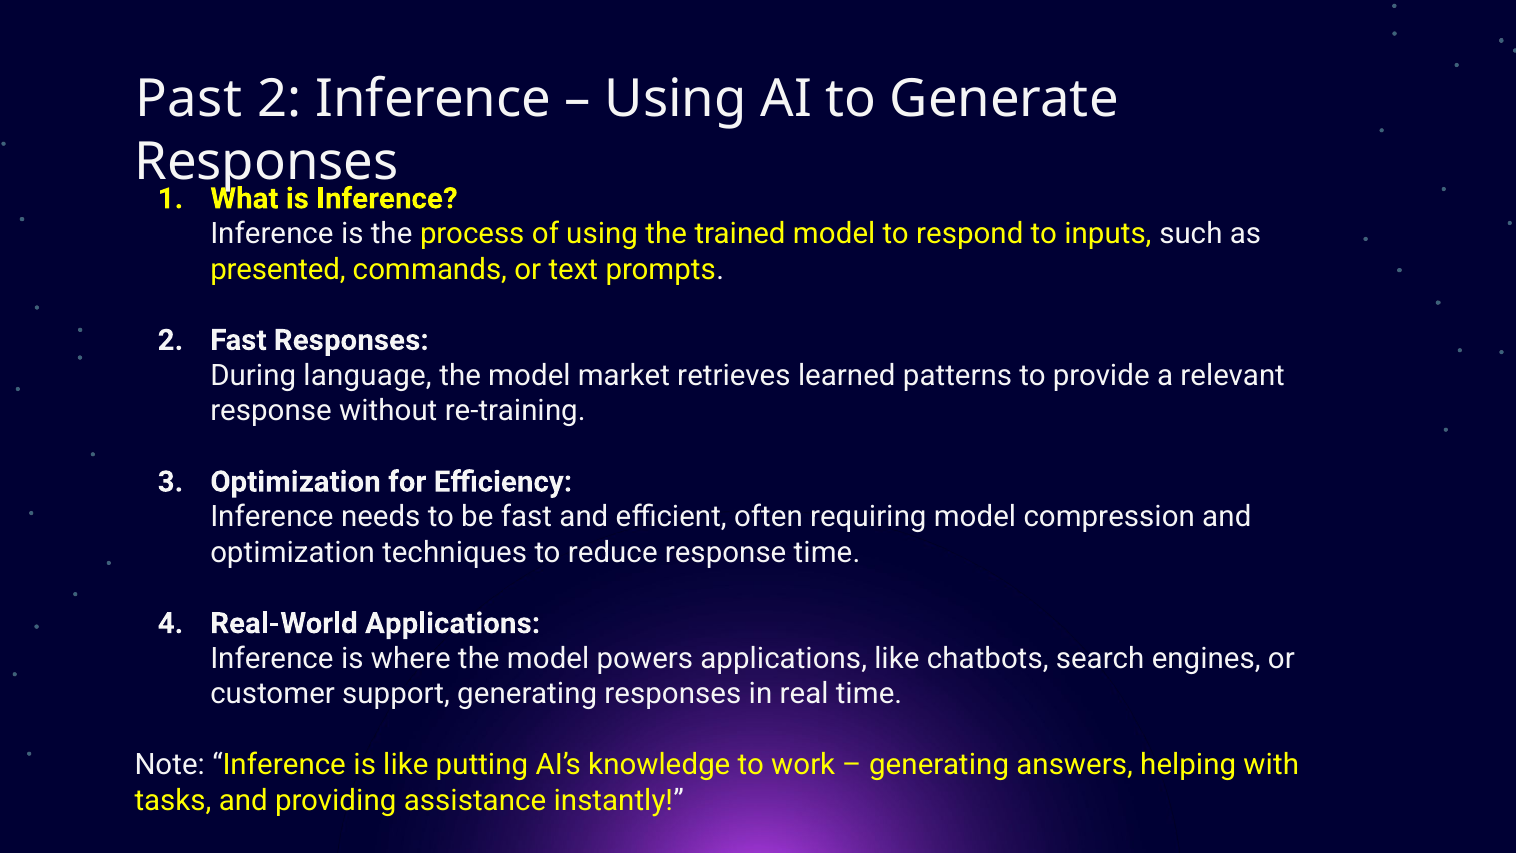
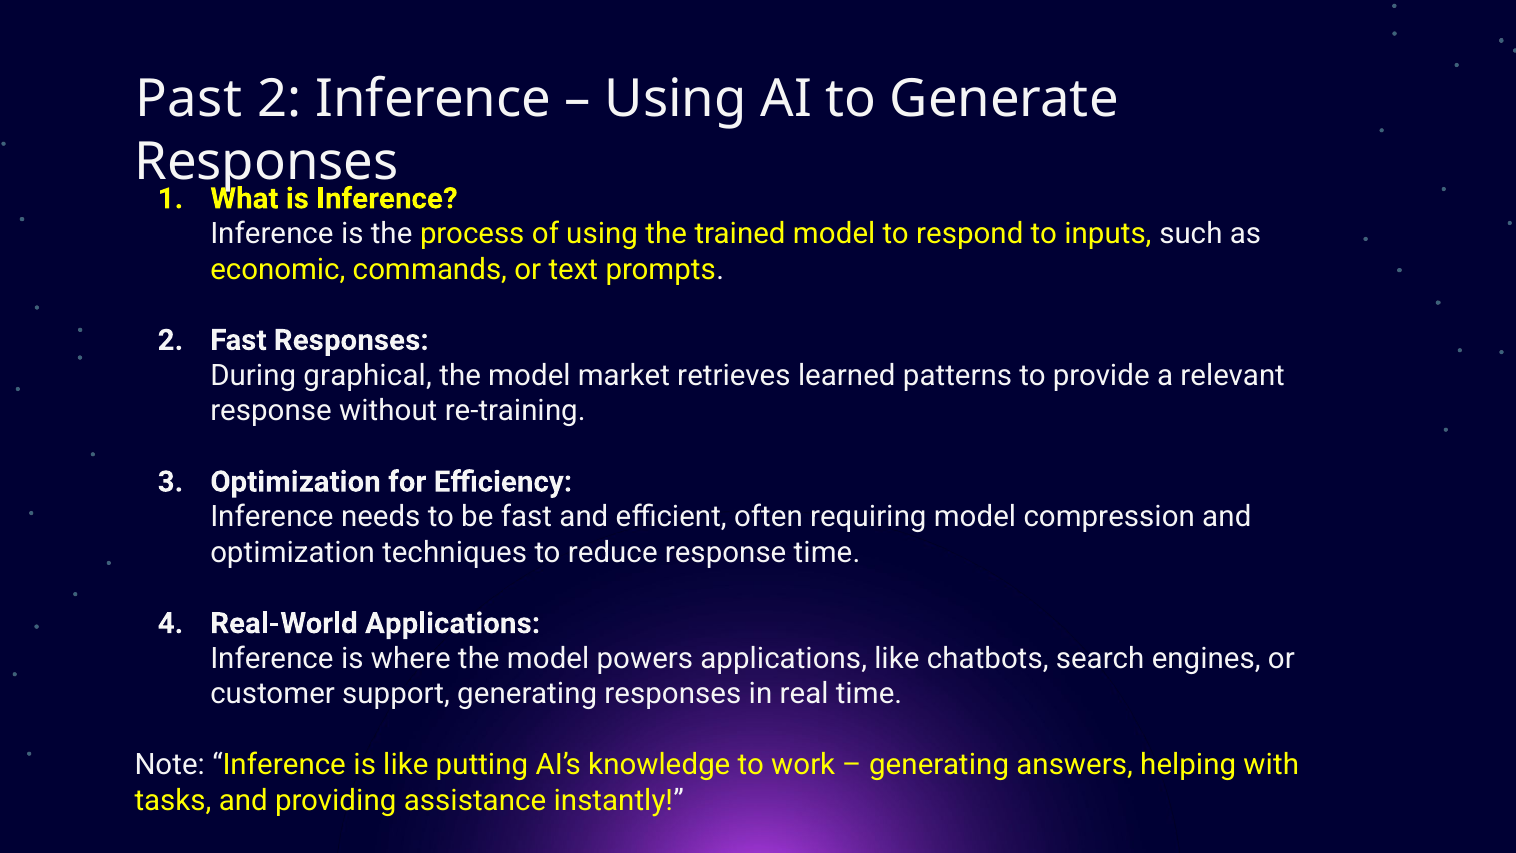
presented: presented -> economic
language: language -> graphical
